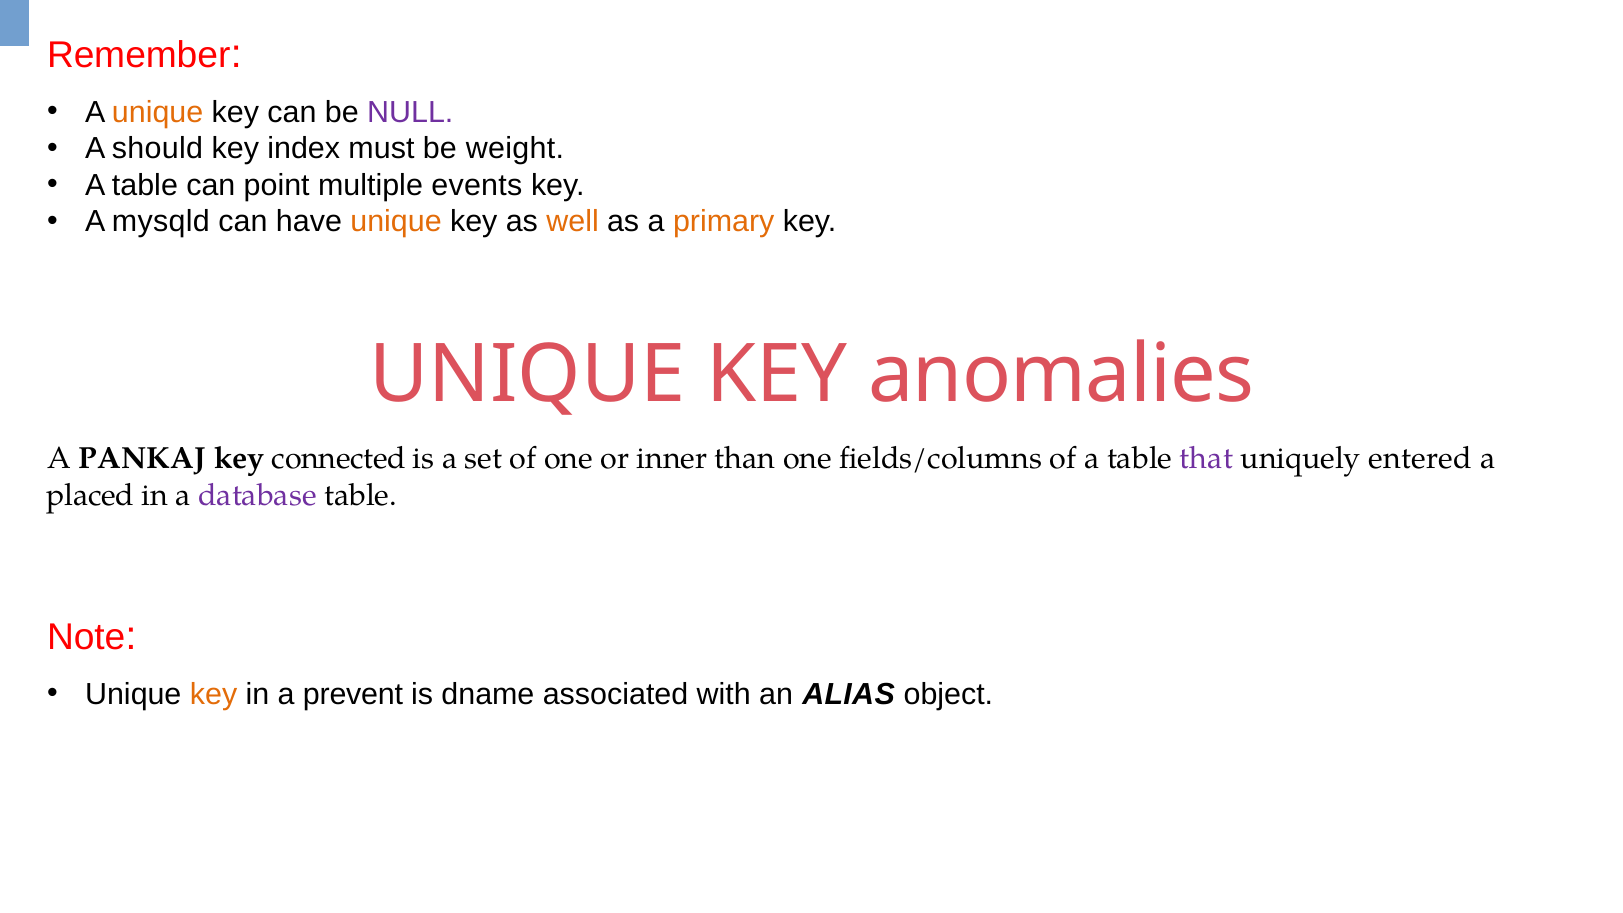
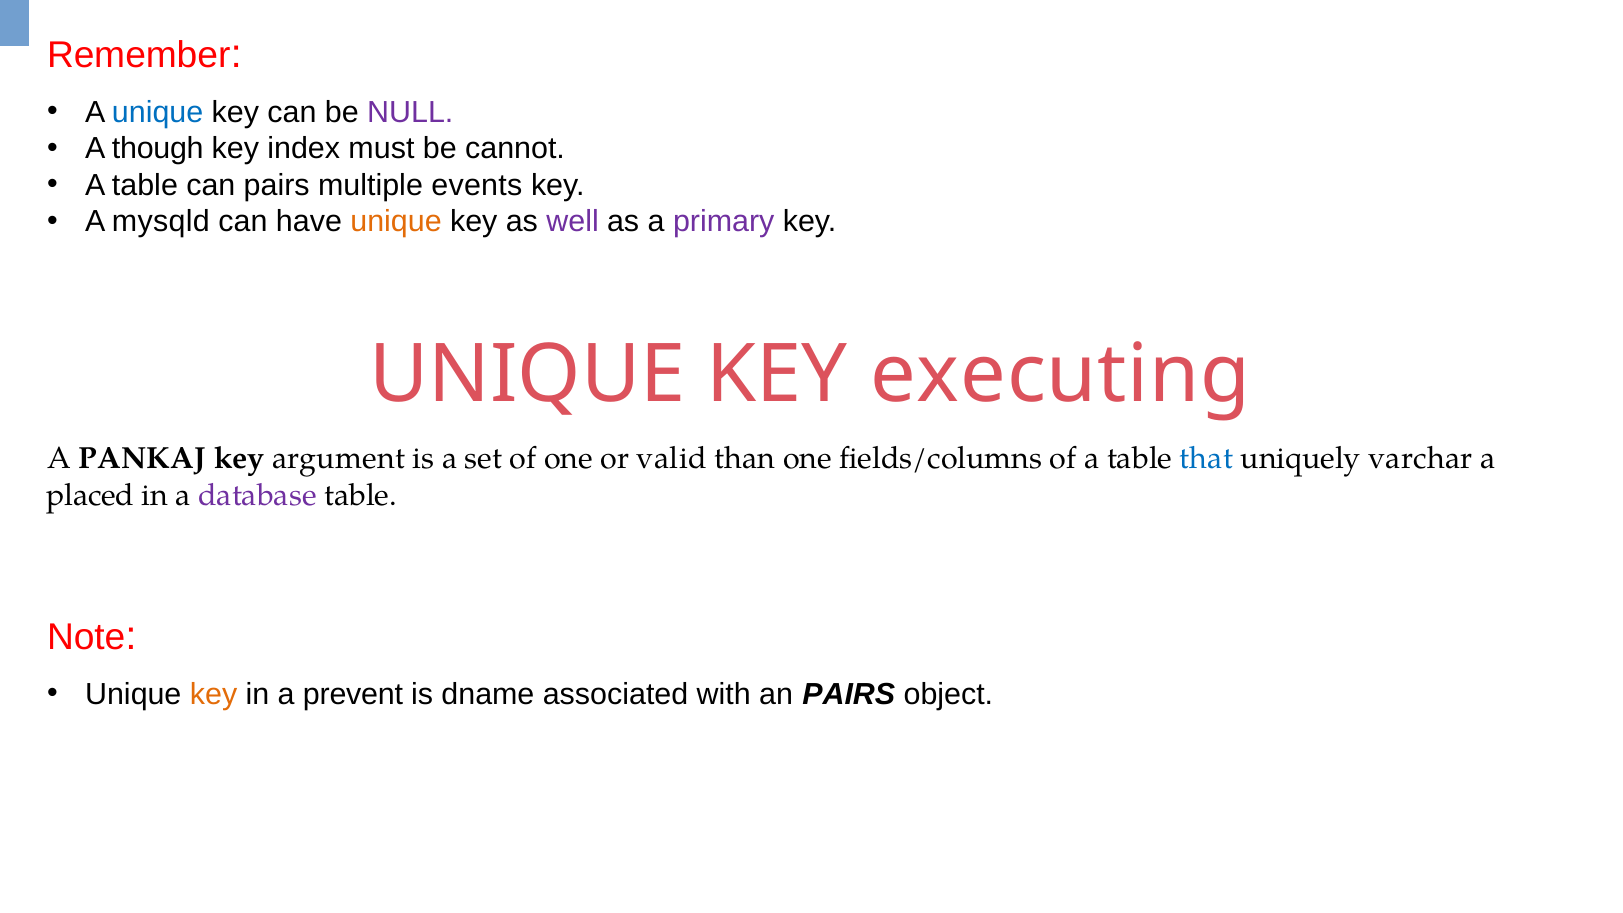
unique at (158, 112) colour: orange -> blue
should: should -> though
weight: weight -> cannot
can point: point -> pairs
well colour: orange -> purple
primary colour: orange -> purple
anomalies: anomalies -> executing
connected: connected -> argument
inner: inner -> valid
that colour: purple -> blue
entered: entered -> varchar
an ALIAS: ALIAS -> PAIRS
